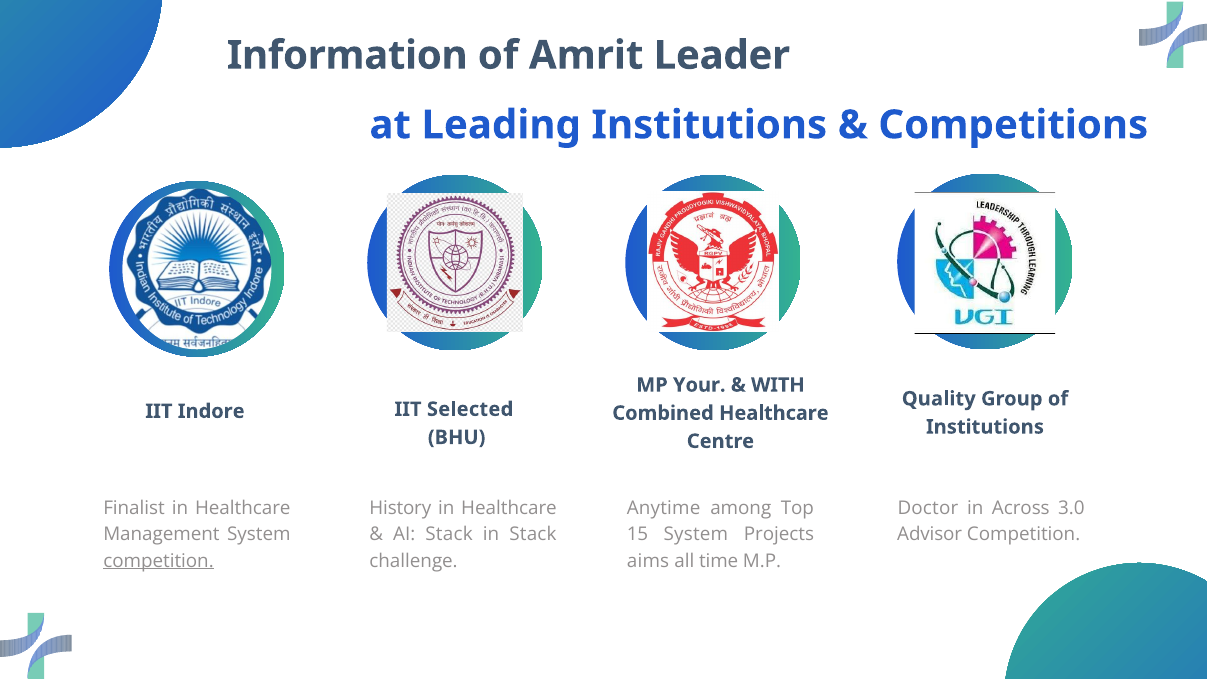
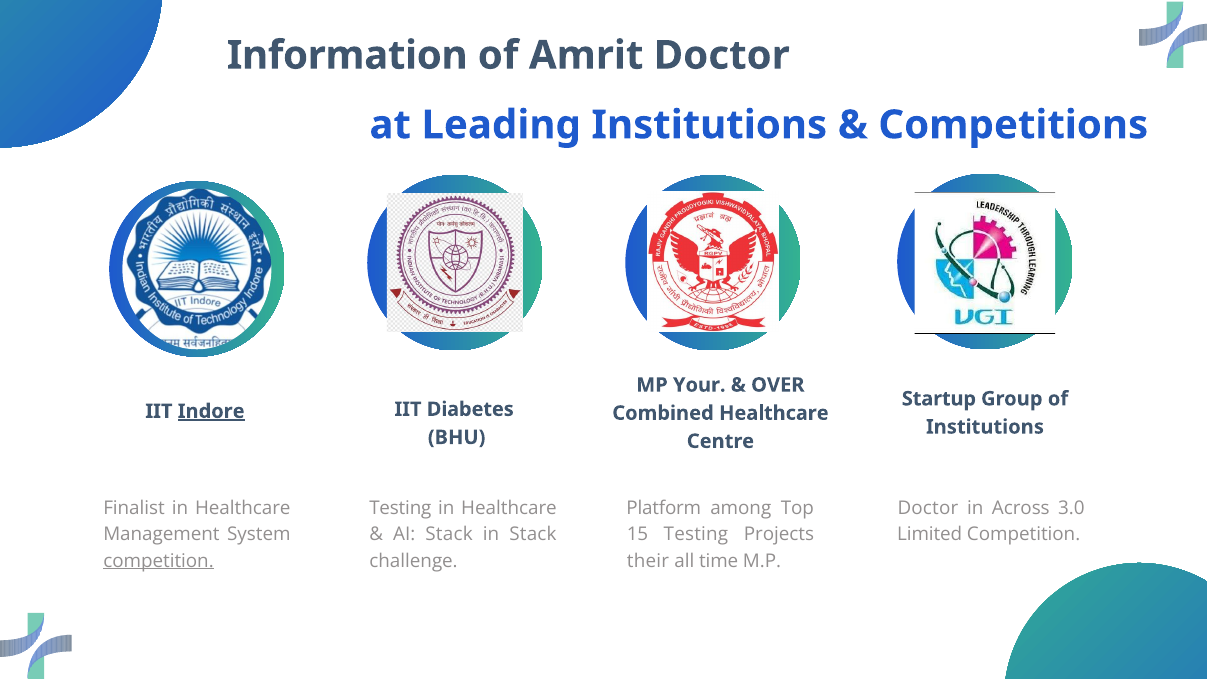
Amrit Leader: Leader -> Doctor
WITH: WITH -> OVER
Quality: Quality -> Startup
Selected: Selected -> Diabetes
Indore underline: none -> present
History at (400, 508): History -> Testing
Anytime: Anytime -> Platform
15 System: System -> Testing
Advisor: Advisor -> Limited
aims: aims -> their
